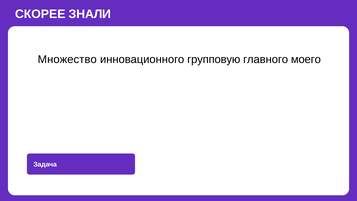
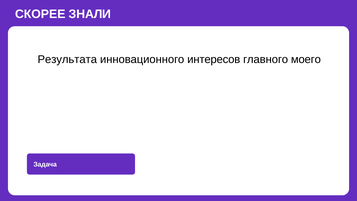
Множество: Множество -> Результата
групповую: групповую -> интересов
